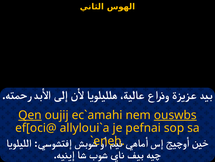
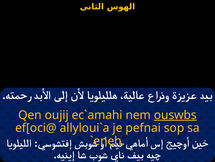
Qen underline: present -> none
